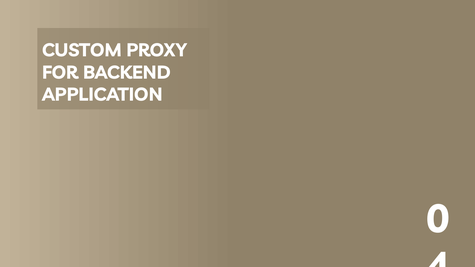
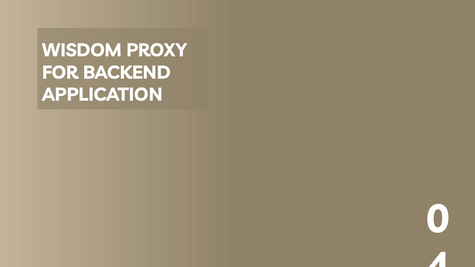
CUSTOM: CUSTOM -> WISDOM
